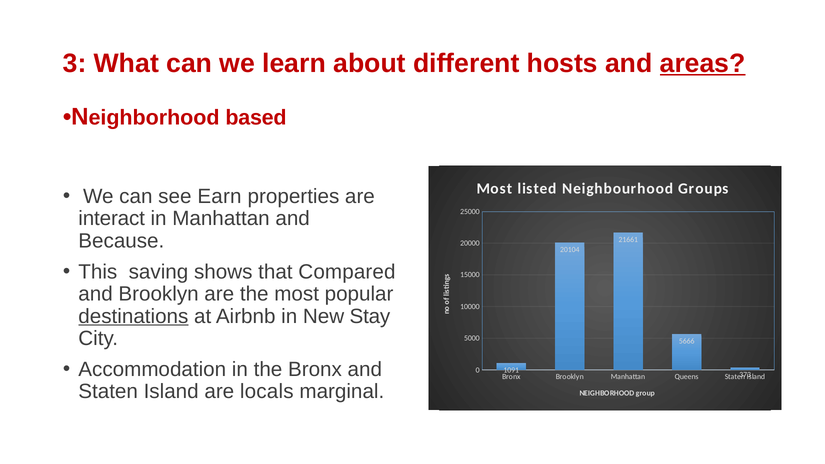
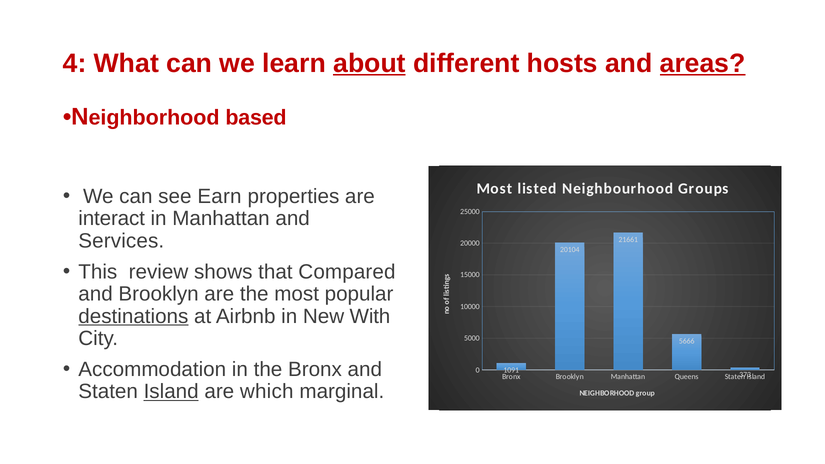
3: 3 -> 4
about underline: none -> present
Because: Because -> Services
saving: saving -> review
Stay: Stay -> With
Island at (171, 392) underline: none -> present
locals: locals -> which
